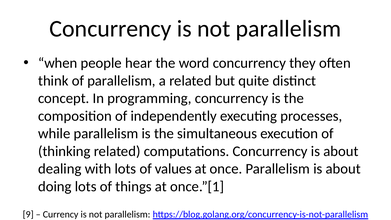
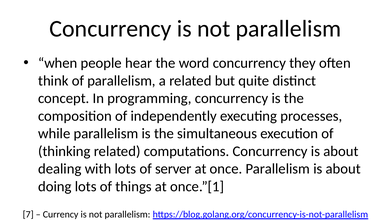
values: values -> server
9: 9 -> 7
